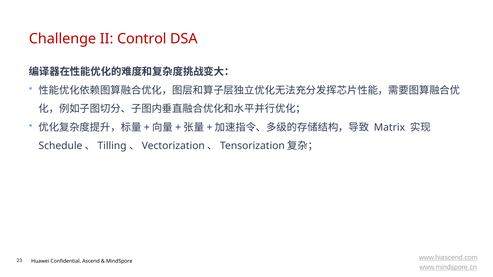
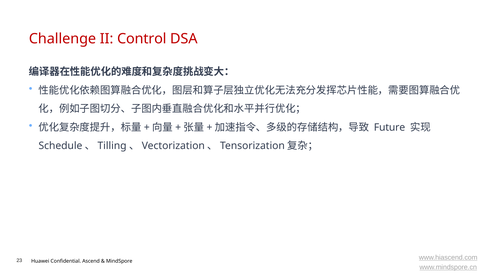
Matrix: Matrix -> Future
